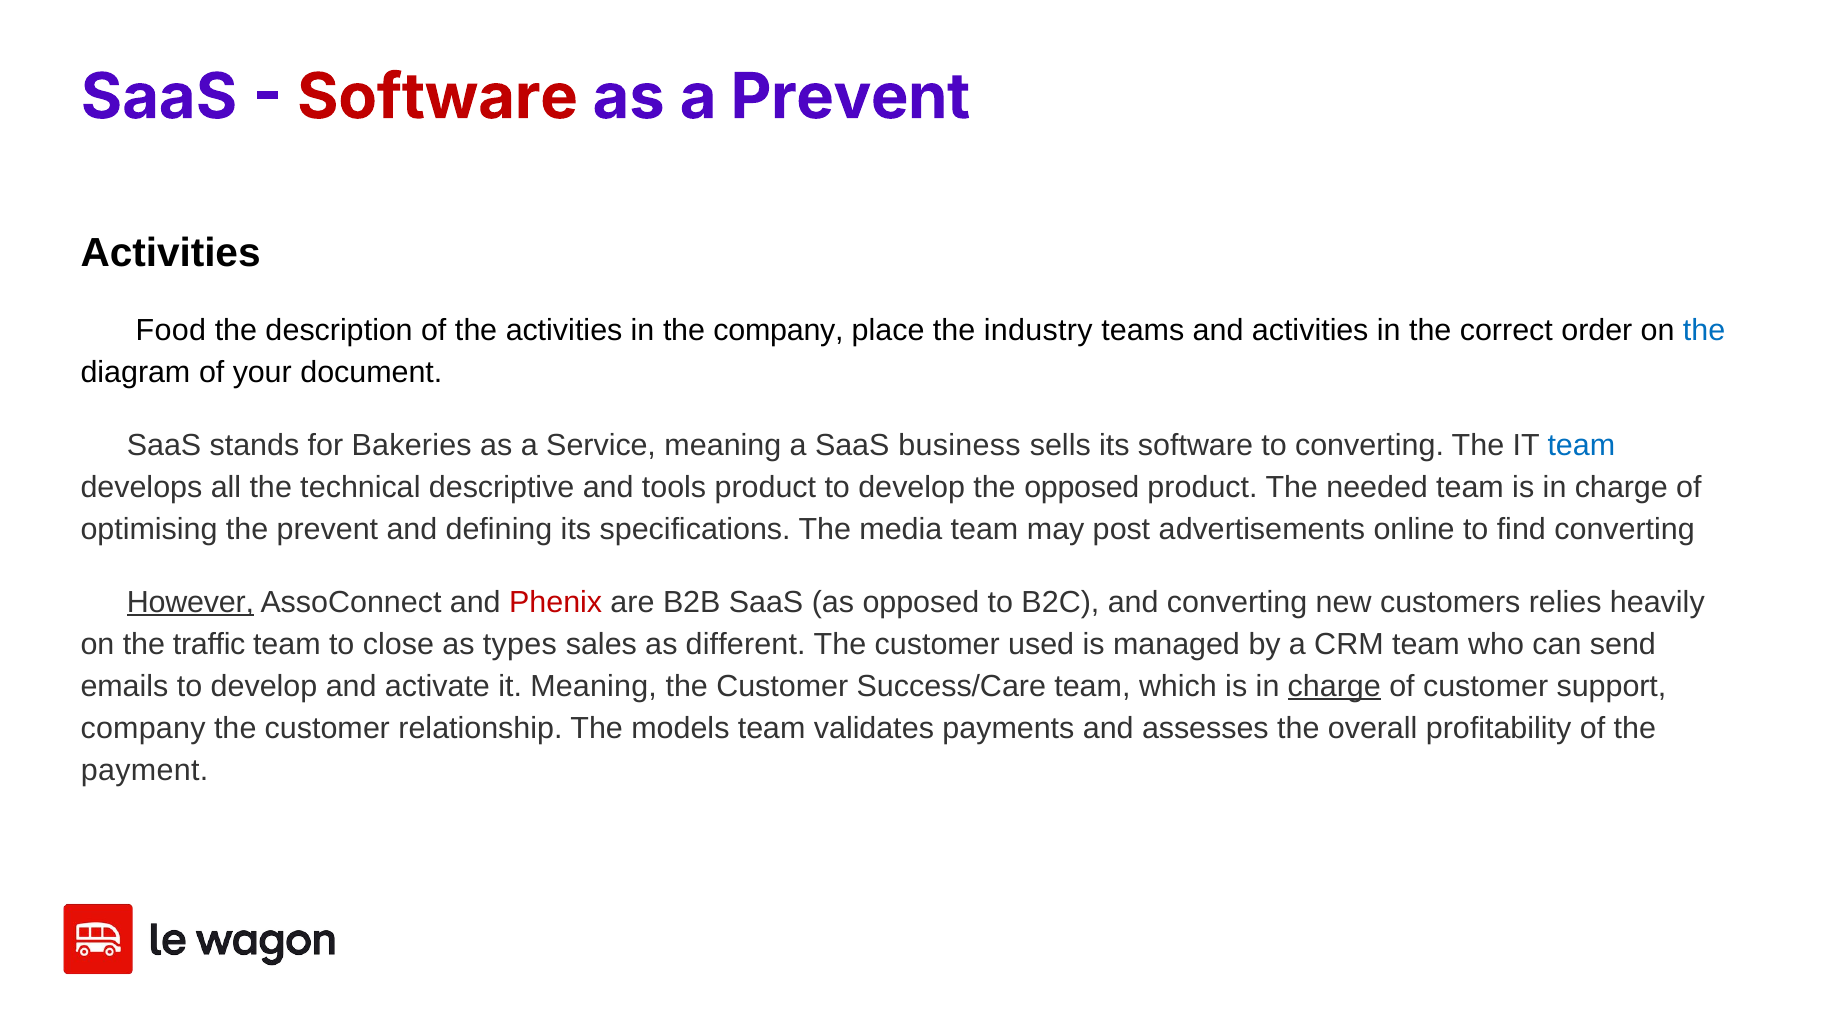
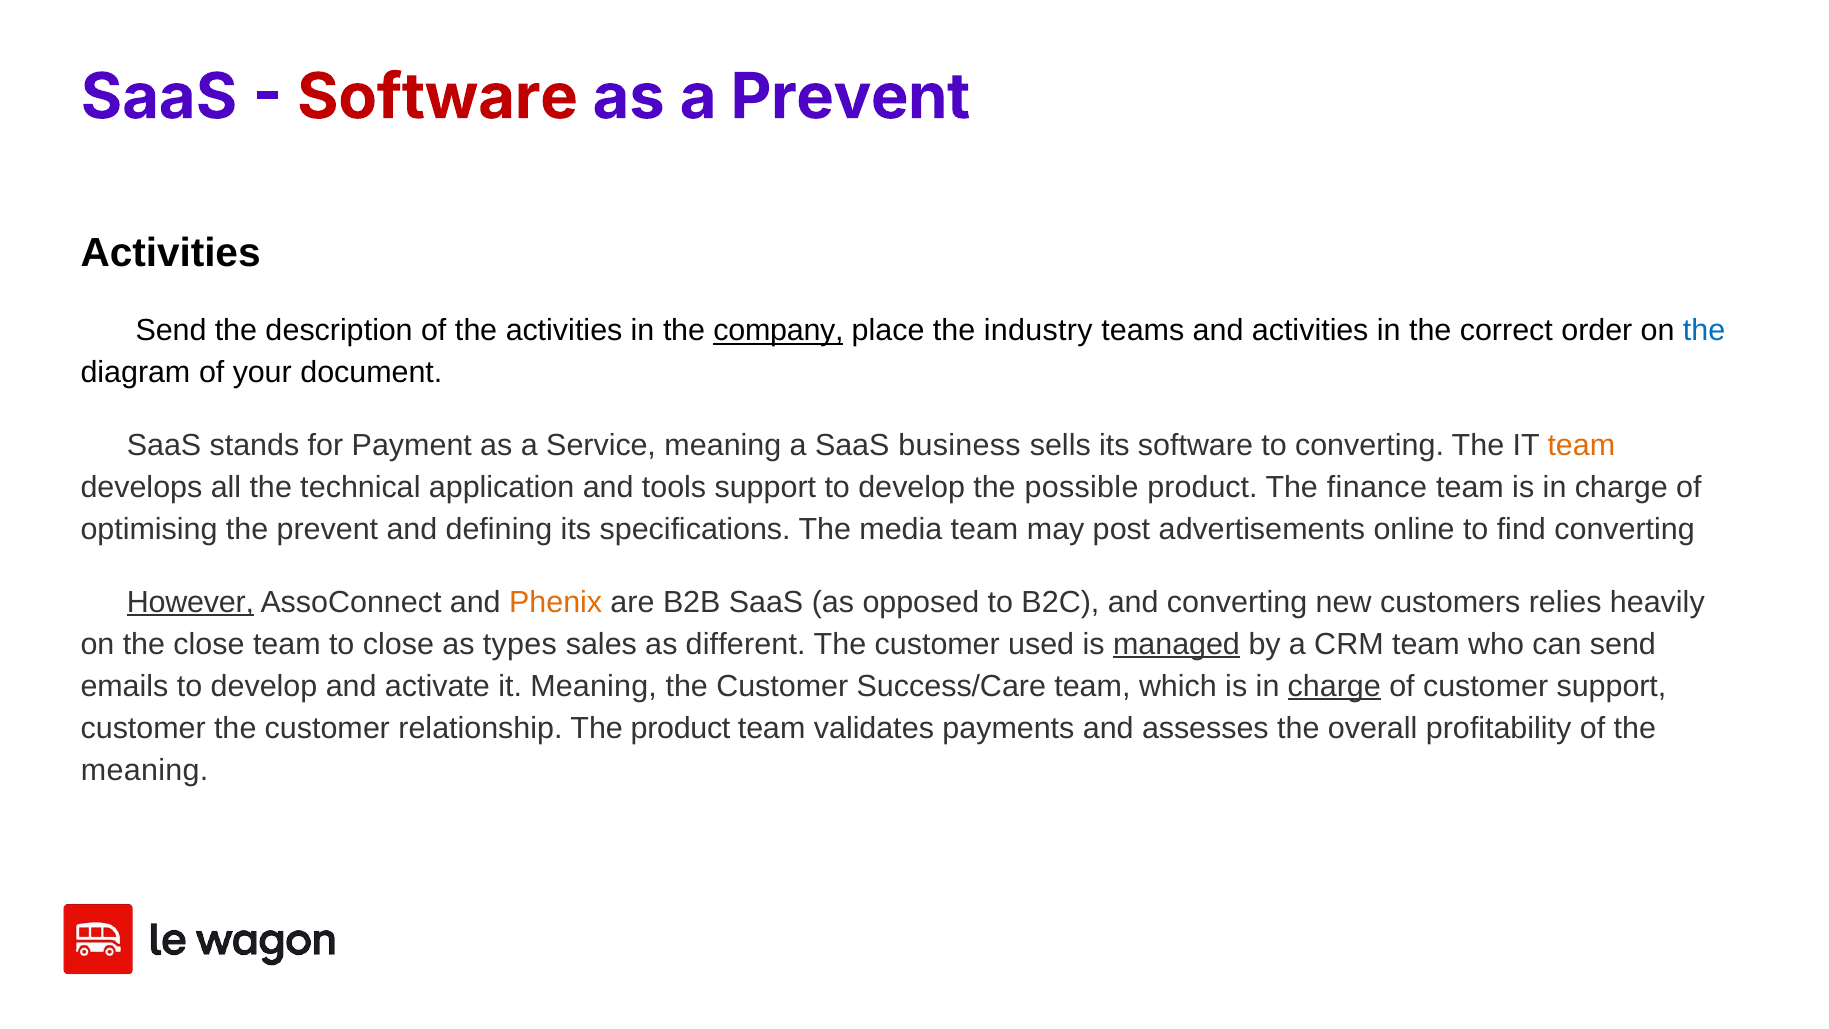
Food at (171, 331): Food -> Send
company at (779, 331) underline: none -> present
Bakeries: Bakeries -> Payment
team at (1581, 445) colour: blue -> orange
descriptive: descriptive -> application
tools product: product -> support
the opposed: opposed -> possible
needed: needed -> finance
Phenix colour: red -> orange
the traffic: traffic -> close
managed underline: none -> present
company at (143, 728): company -> customer
The models: models -> product
payment at (145, 770): payment -> meaning
